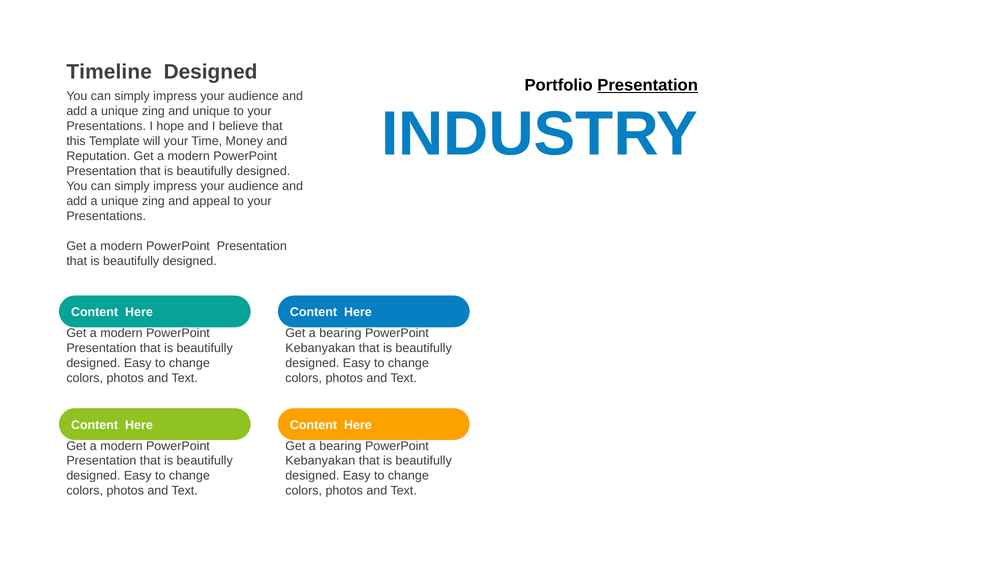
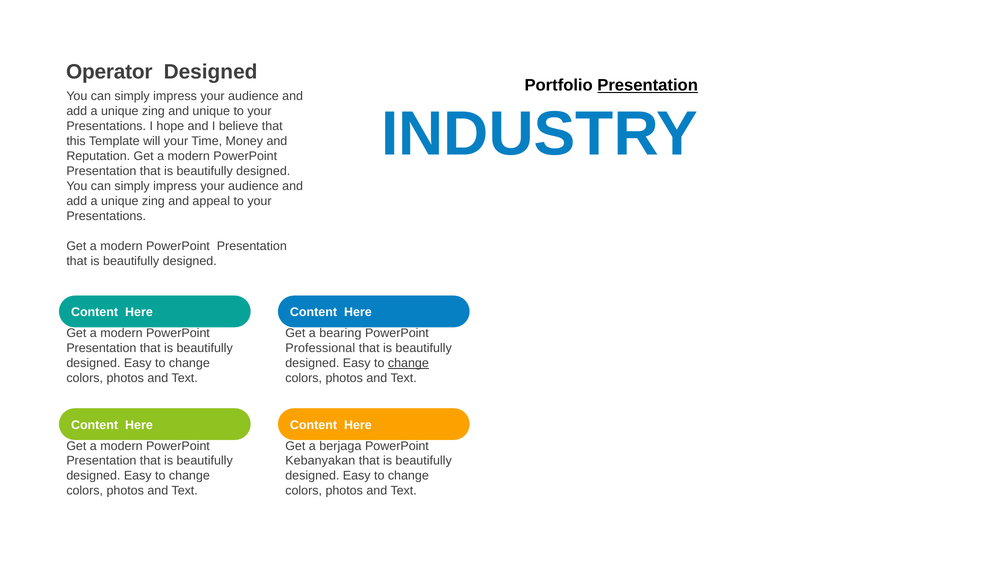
Timeline: Timeline -> Operator
Kebanyakan at (320, 349): Kebanyakan -> Professional
change at (408, 364) underline: none -> present
bearing at (340, 446): bearing -> berjaga
